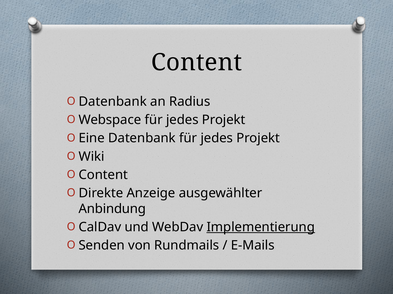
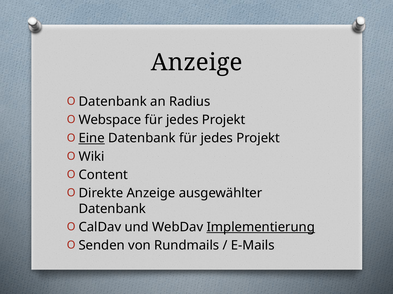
Content at (197, 63): Content -> Anzeige
Eine underline: none -> present
Anbindung at (112, 209): Anbindung -> Datenbank
